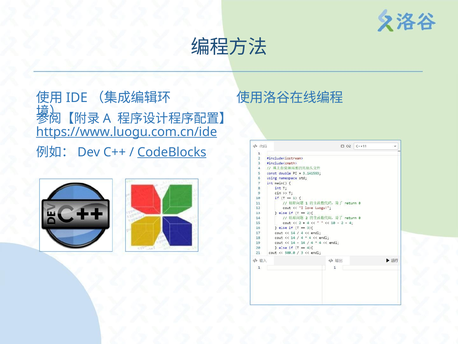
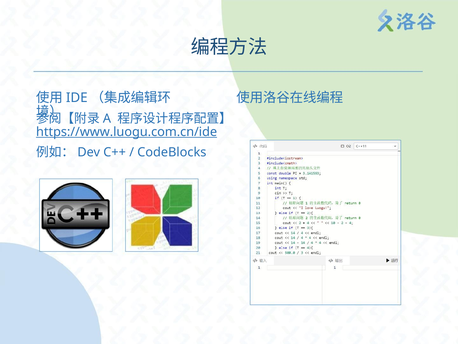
CodeBlocks underline: present -> none
